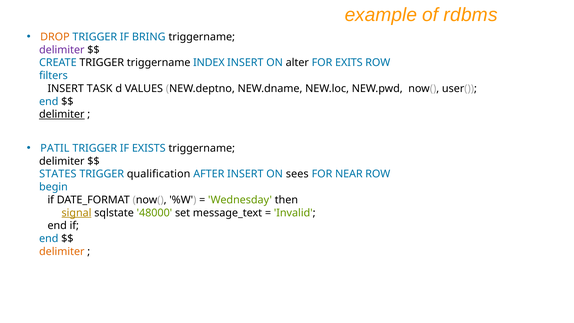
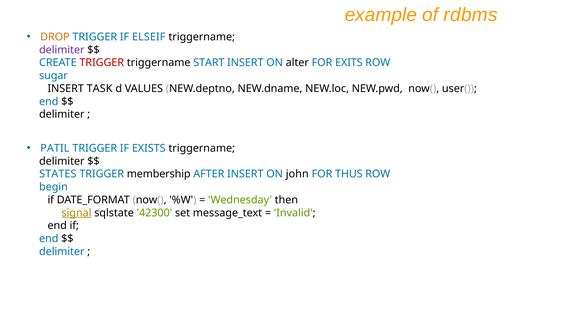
BRING: BRING -> ELSEIF
TRIGGER at (102, 63) colour: black -> red
INDEX: INDEX -> START
filters: filters -> sugar
delimiter at (62, 114) underline: present -> none
qualification: qualification -> membership
sees: sees -> john
NEAR: NEAR -> THUS
48000: 48000 -> 42300
delimiter at (62, 251) colour: orange -> blue
